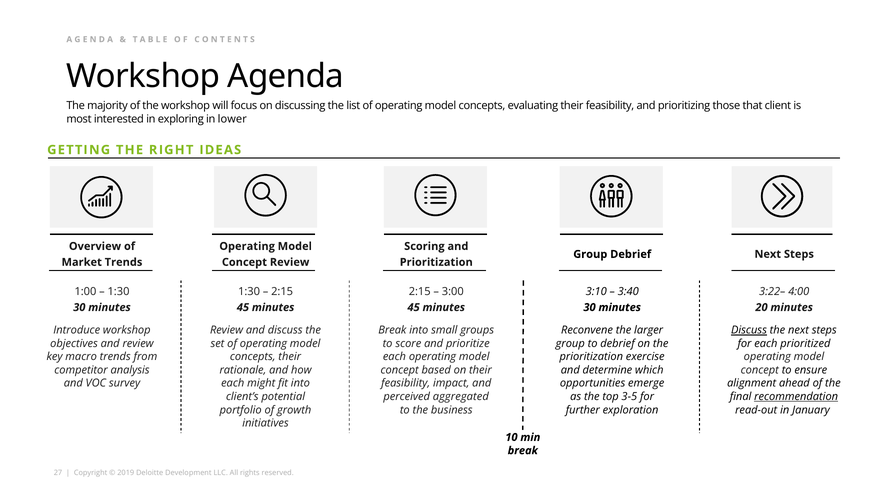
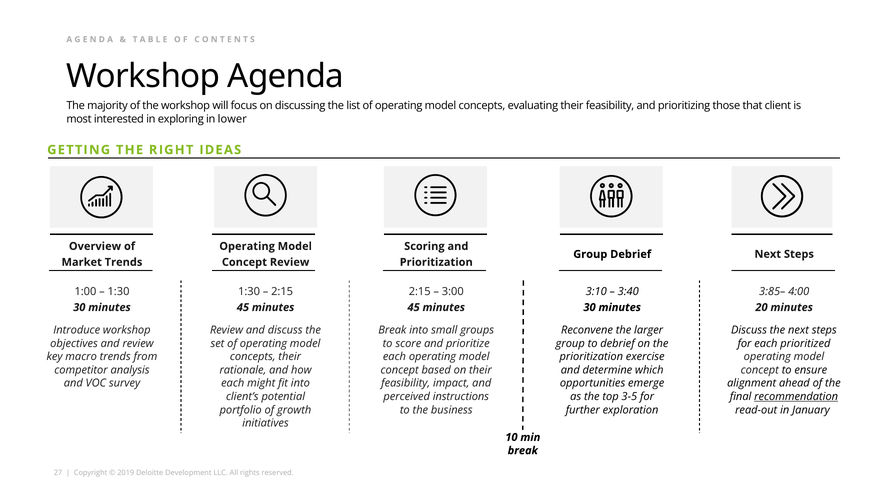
3:22–: 3:22– -> 3:85–
Discuss at (749, 330) underline: present -> none
aggregated: aggregated -> instructions
